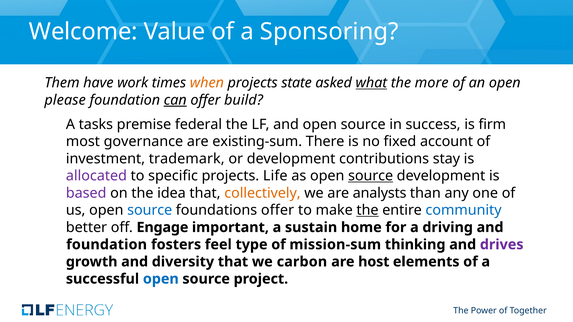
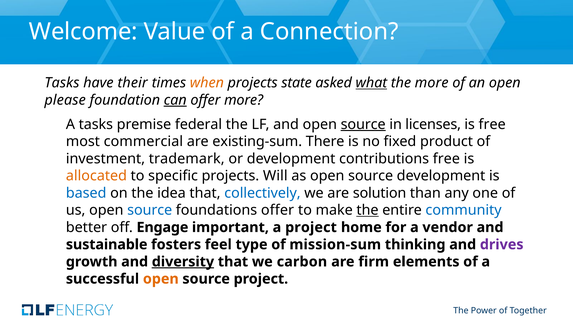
Sponsoring: Sponsoring -> Connection
Them at (62, 83): Them -> Tasks
work: work -> their
offer build: build -> more
source at (363, 124) underline: none -> present
success: success -> licenses
is firm: firm -> free
governance: governance -> commercial
account: account -> product
contributions stay: stay -> free
allocated colour: purple -> orange
Life: Life -> Will
source at (371, 176) underline: present -> none
based colour: purple -> blue
collectively colour: orange -> blue
analysts: analysts -> solution
a sustain: sustain -> project
driving: driving -> vendor
foundation at (107, 245): foundation -> sustainable
diversity underline: none -> present
host: host -> firm
open at (161, 279) colour: blue -> orange
